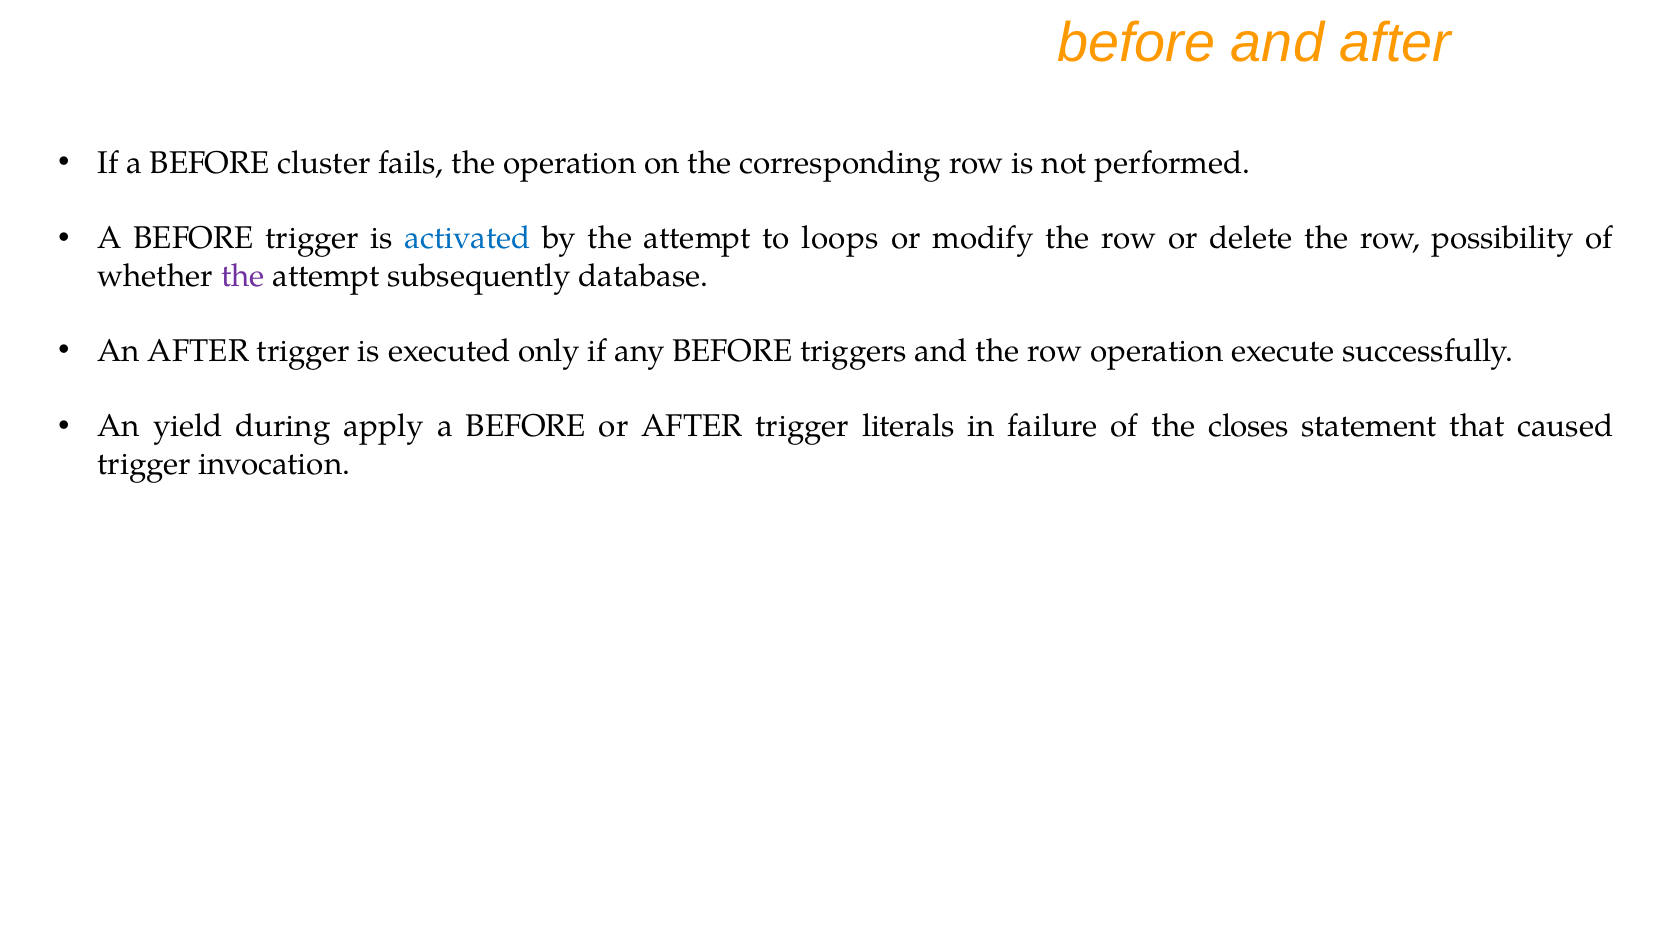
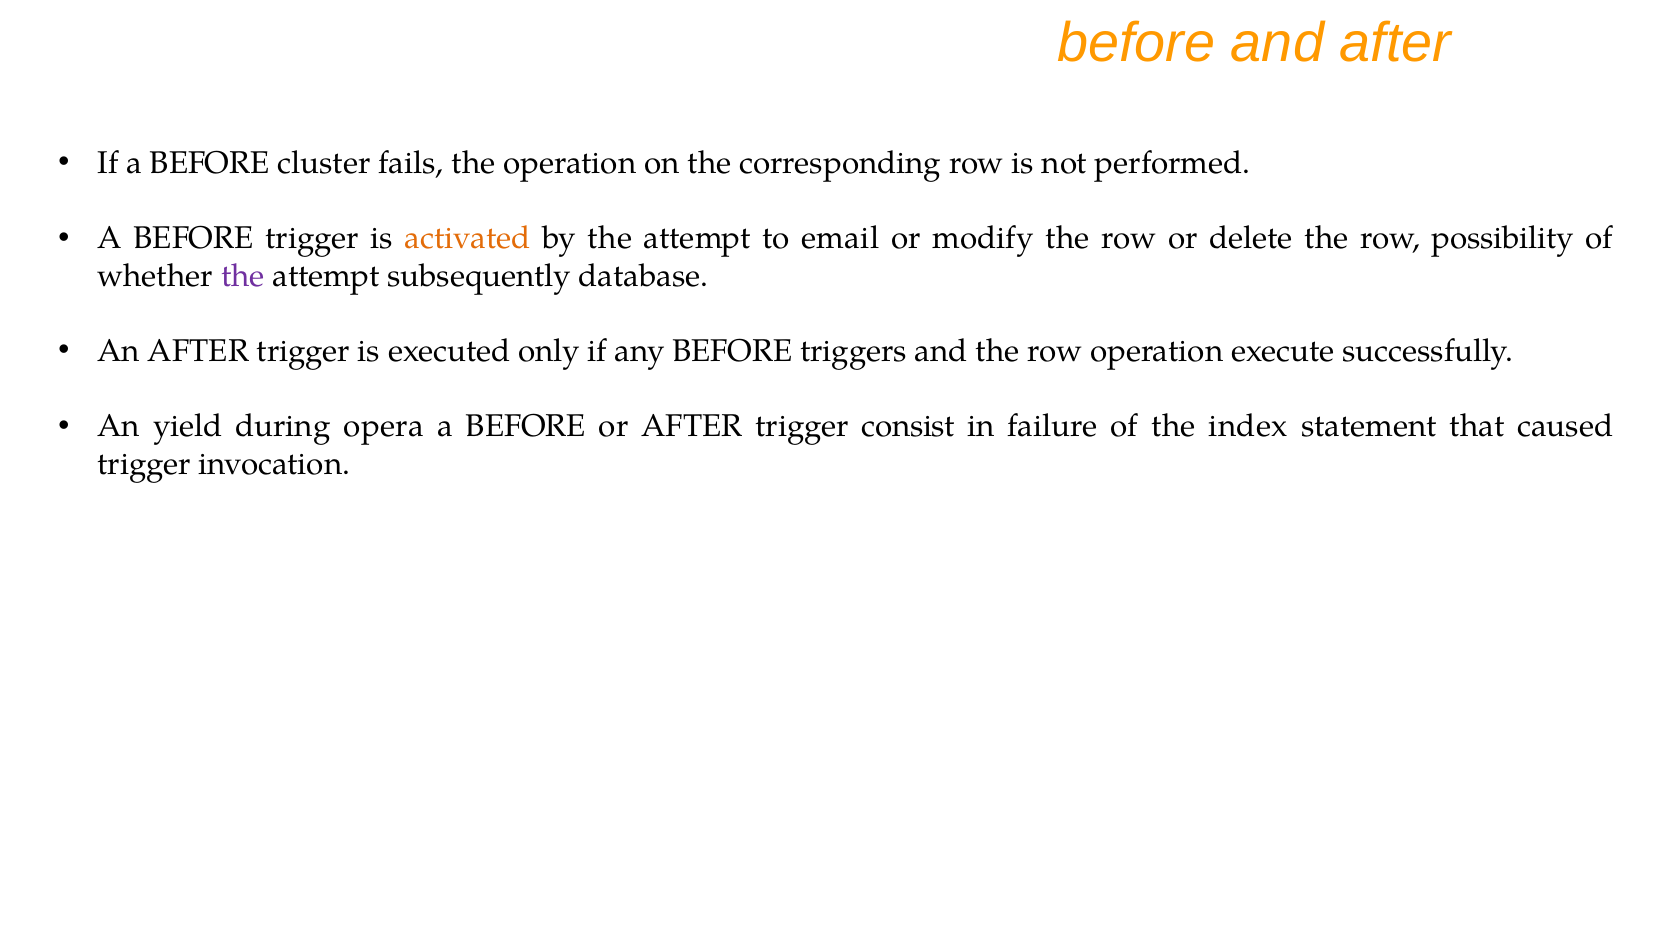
activated colour: blue -> orange
loops: loops -> email
apply: apply -> opera
literals: literals -> consist
closes: closes -> index
